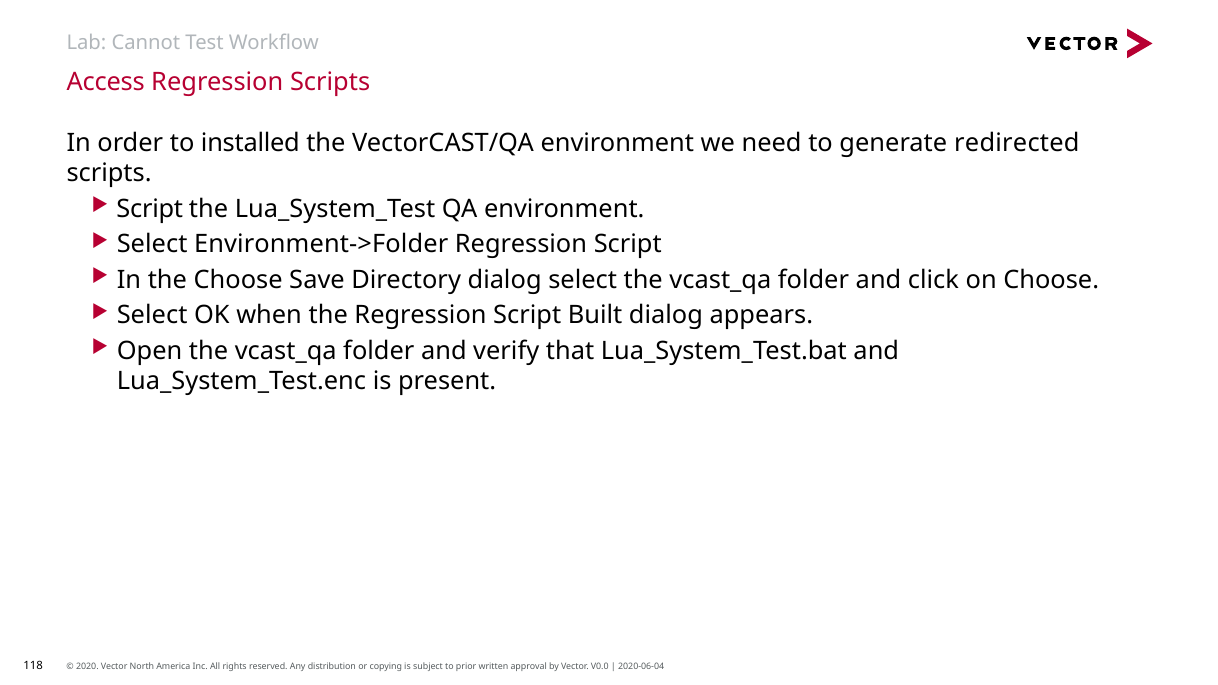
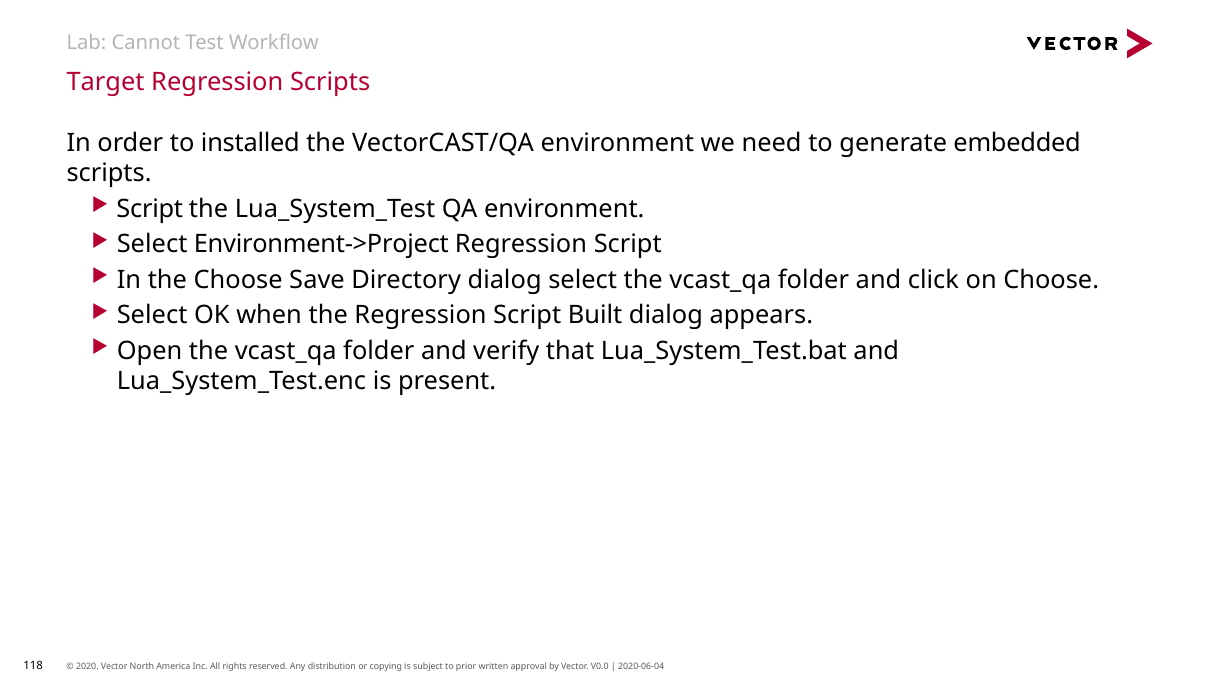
Access: Access -> Target
redirected: redirected -> embedded
Environment->Folder: Environment->Folder -> Environment->Project
